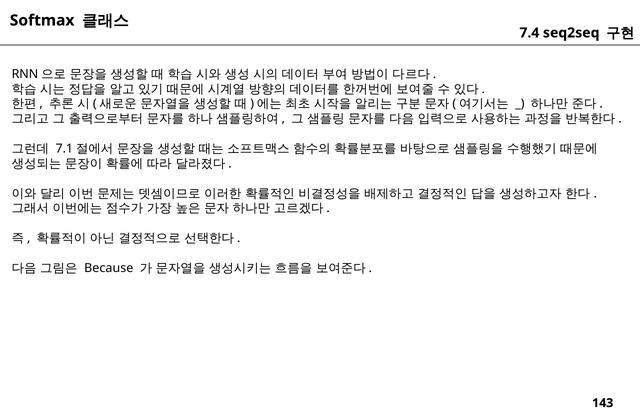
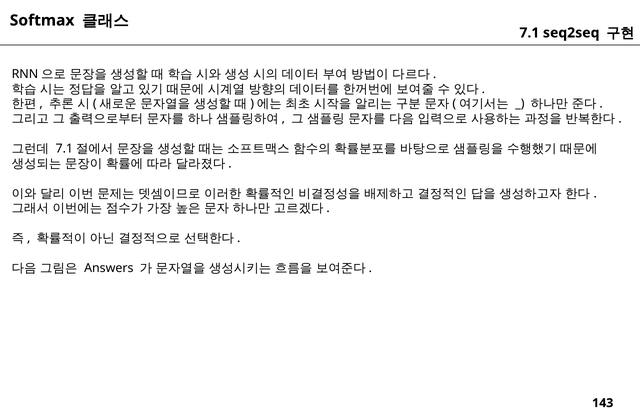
7.4: 7.4 -> 7.1
Because: Because -> Answers
